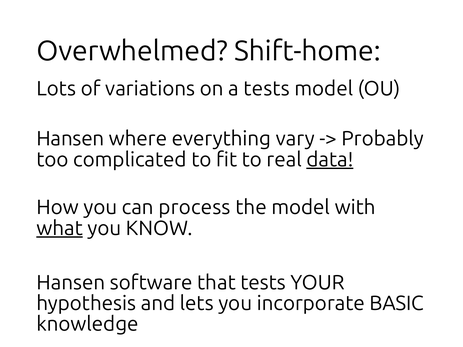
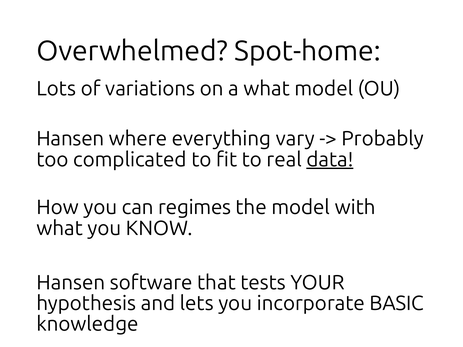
Shift-home: Shift-home -> Spot-home
a tests: tests -> what
process: process -> regimes
what at (60, 228) underline: present -> none
